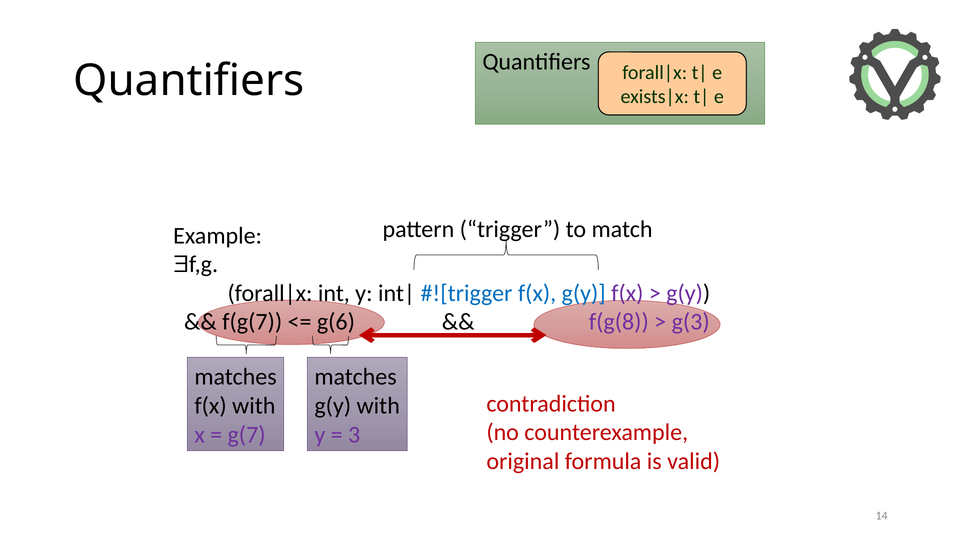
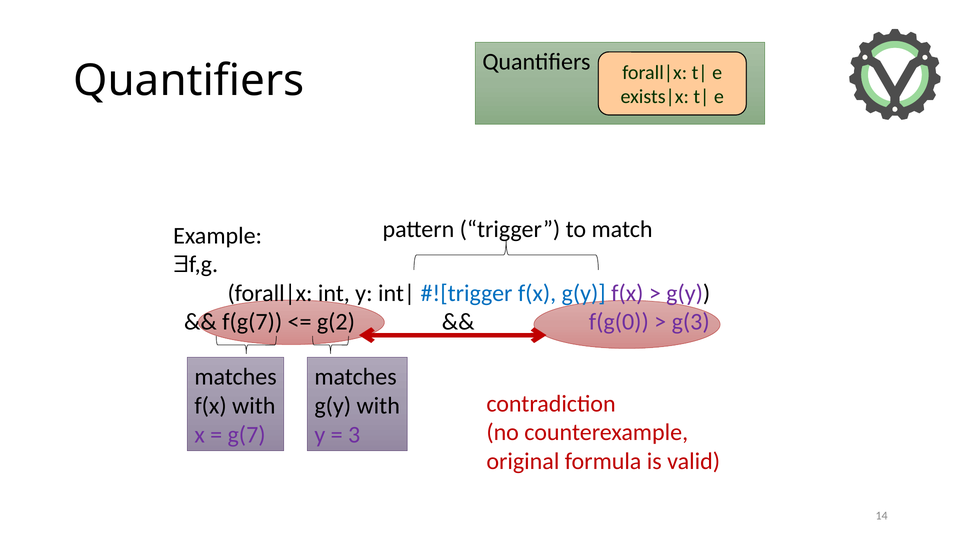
g(6: g(6 -> g(2
f(g(8: f(g(8 -> f(g(0
